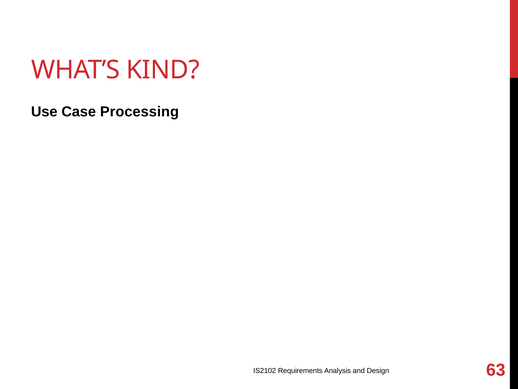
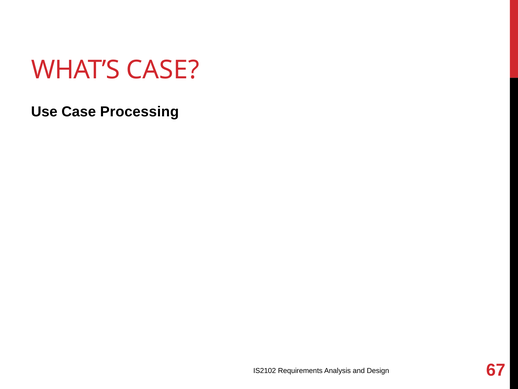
WHAT’S KIND: KIND -> CASE
63: 63 -> 67
